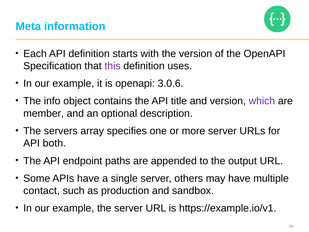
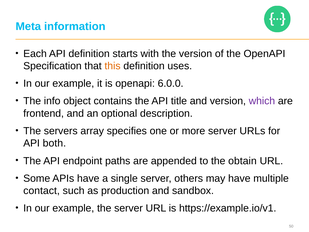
this colour: purple -> orange
3.0.6: 3.0.6 -> 6.0.0
member: member -> frontend
output: output -> obtain
